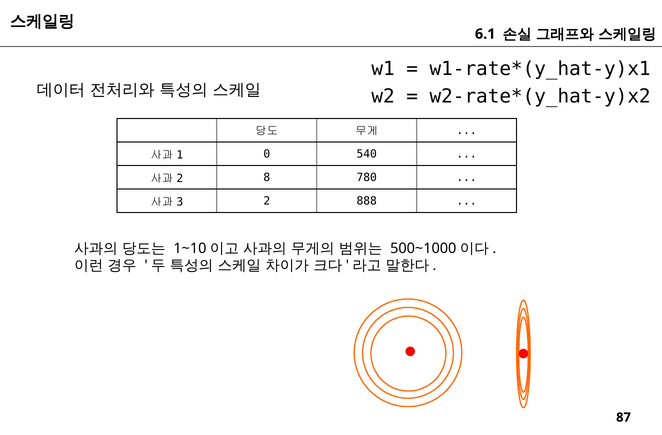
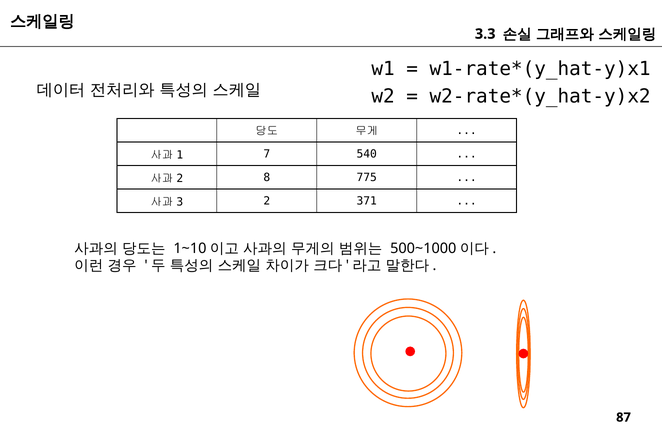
6.1: 6.1 -> 3.3
0: 0 -> 7
780: 780 -> 775
888: 888 -> 371
